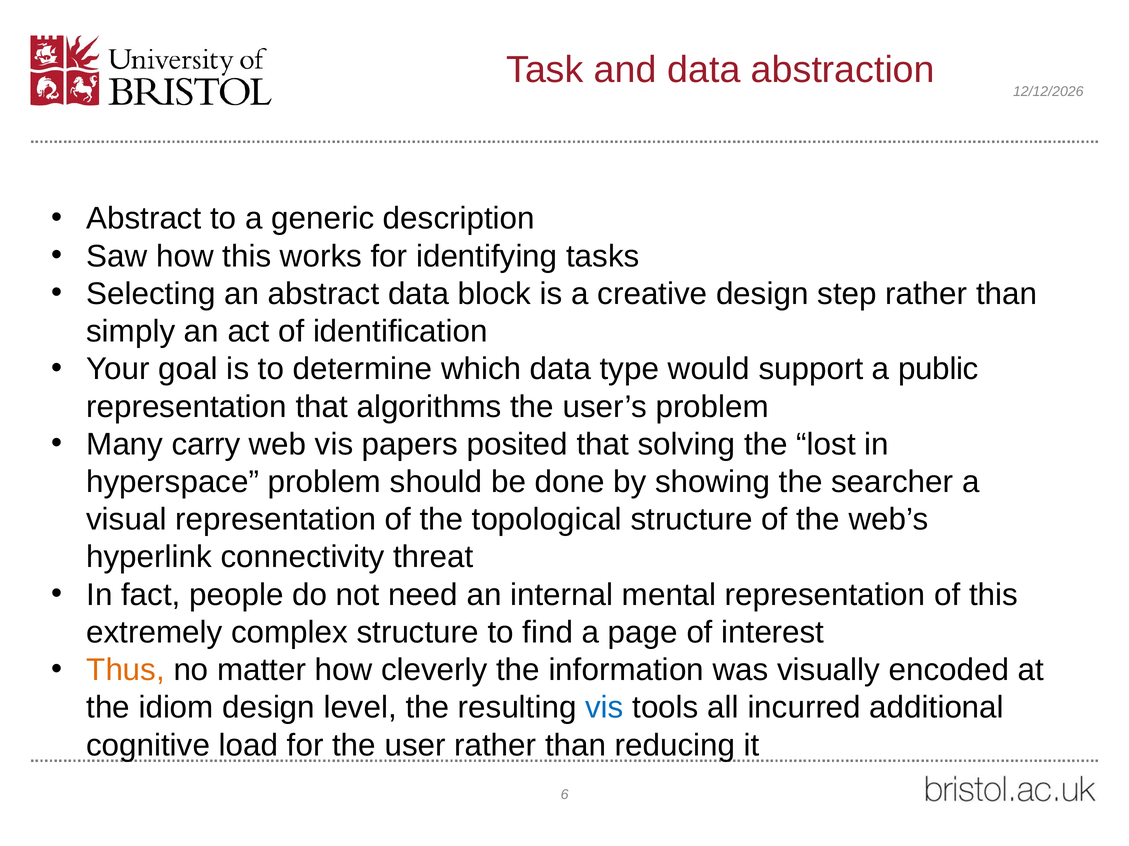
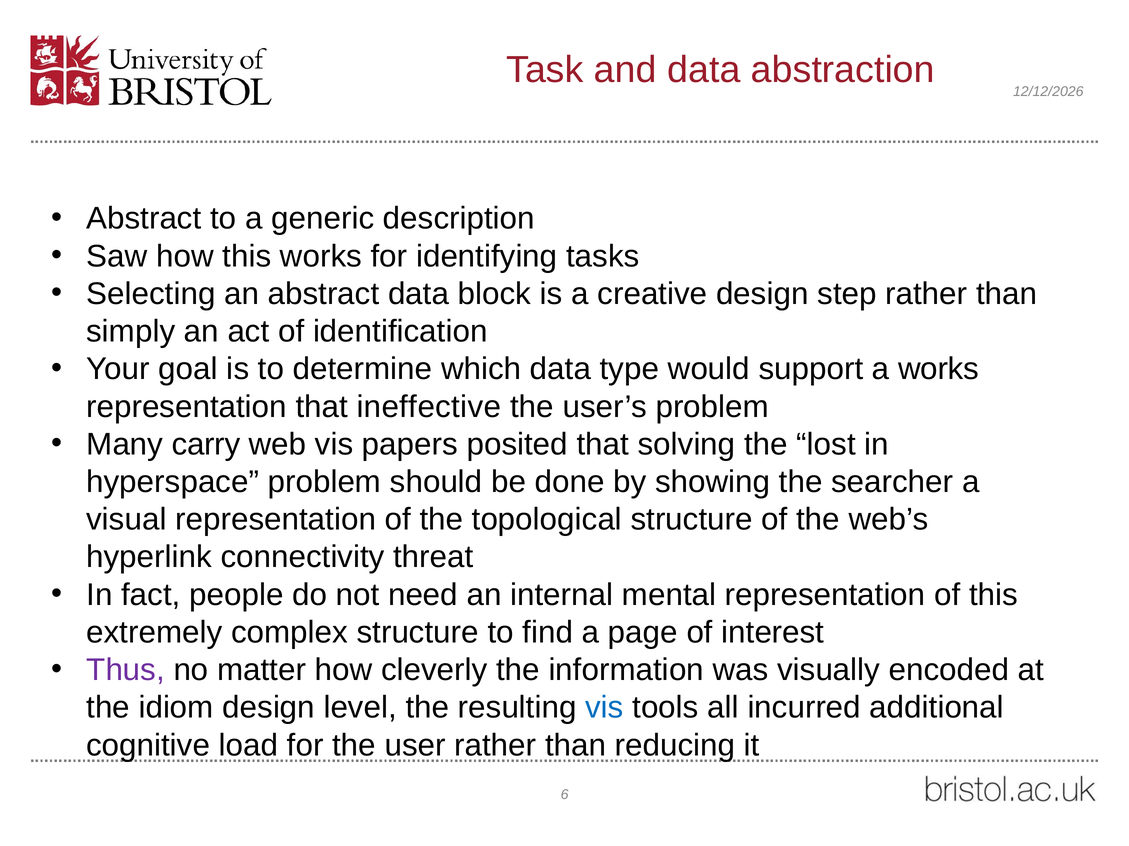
a public: public -> works
algorithms: algorithms -> ineffective
Thus colour: orange -> purple
